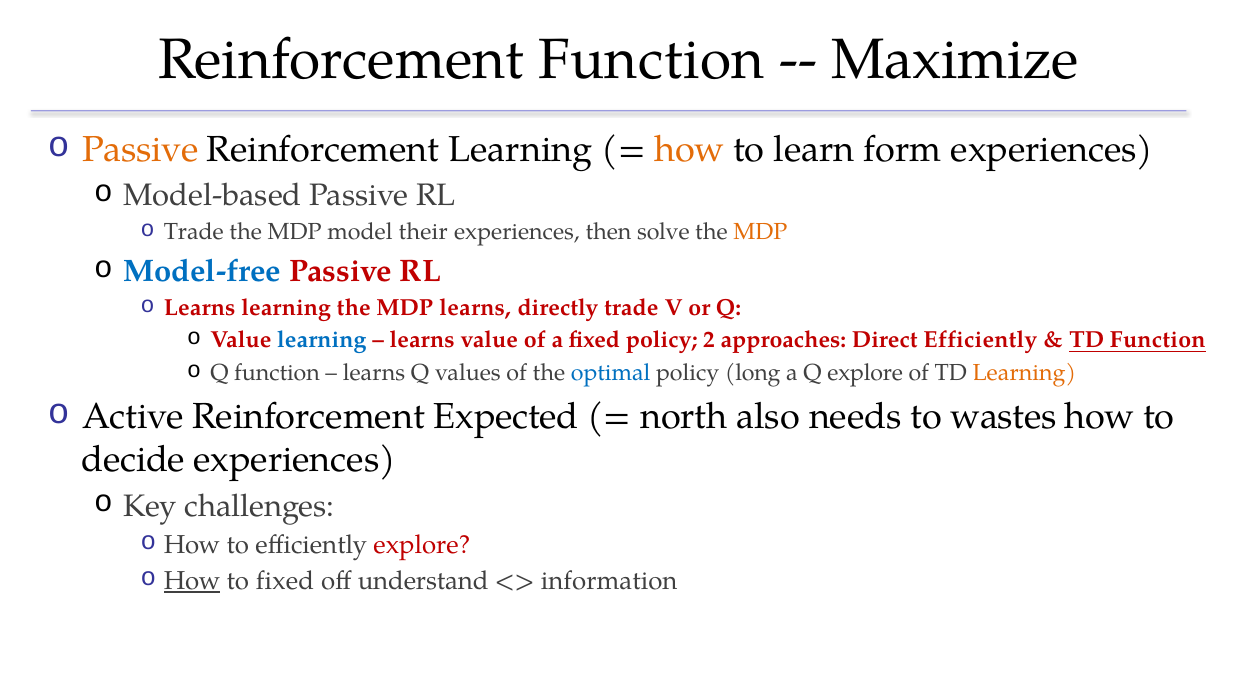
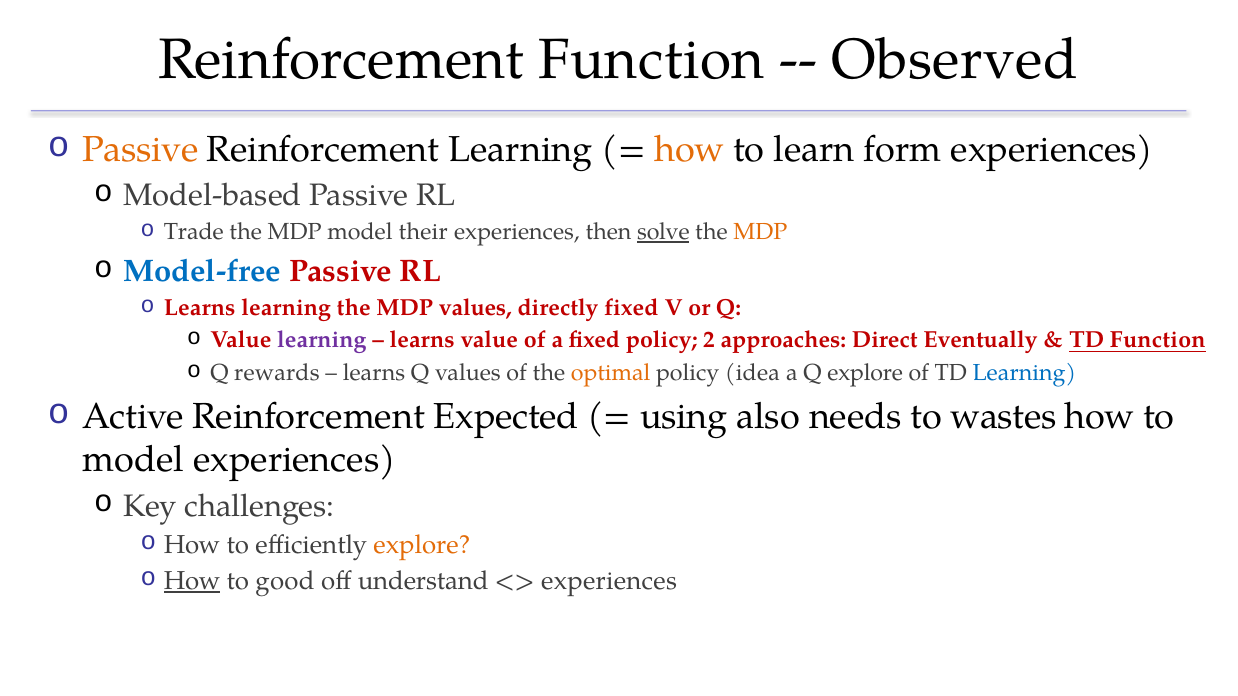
Maximize: Maximize -> Observed
solve underline: none -> present
MDP learns: learns -> values
directly trade: trade -> fixed
learning at (322, 340) colour: blue -> purple
Direct Efficiently: Efficiently -> Eventually
Q function: function -> rewards
optimal colour: blue -> orange
long: long -> idea
Learning at (1024, 373) colour: orange -> blue
north: north -> using
decide at (134, 460): decide -> model
explore at (422, 545) colour: red -> orange
to fixed: fixed -> good
information at (609, 581): information -> experiences
